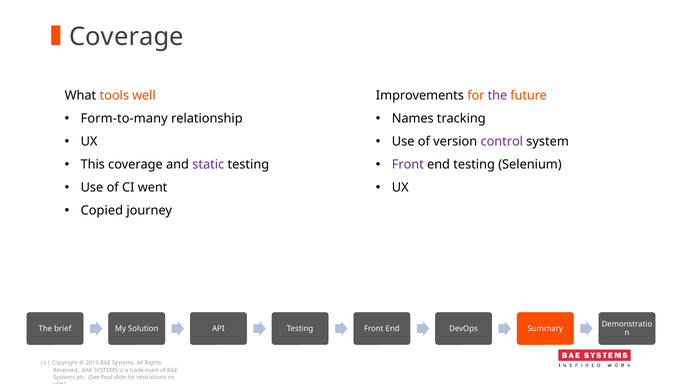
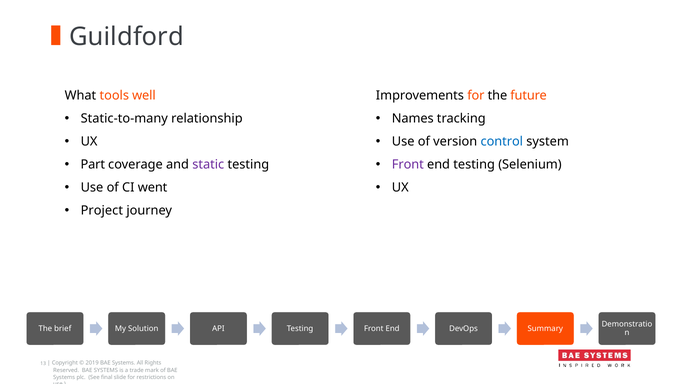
Coverage at (127, 37): Coverage -> Guildford
the at (497, 95) colour: purple -> black
Form-to-many: Form-to-many -> Static-to-many
control colour: purple -> blue
This: This -> Part
Copied: Copied -> Project
